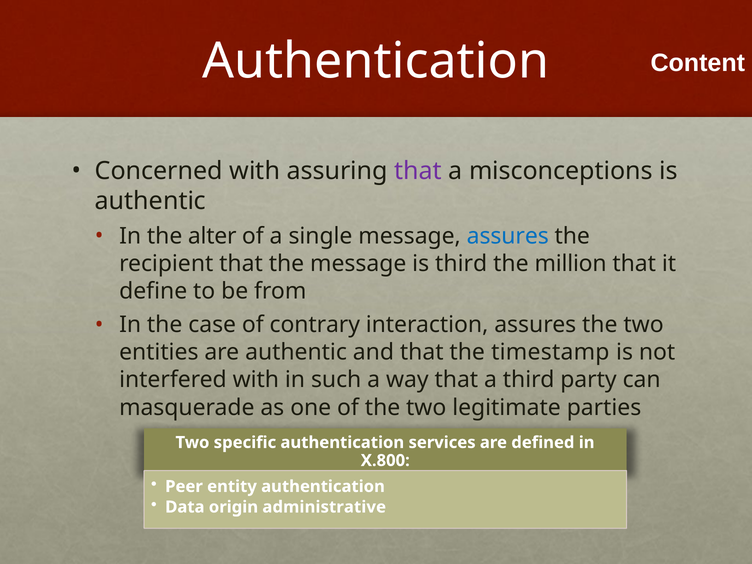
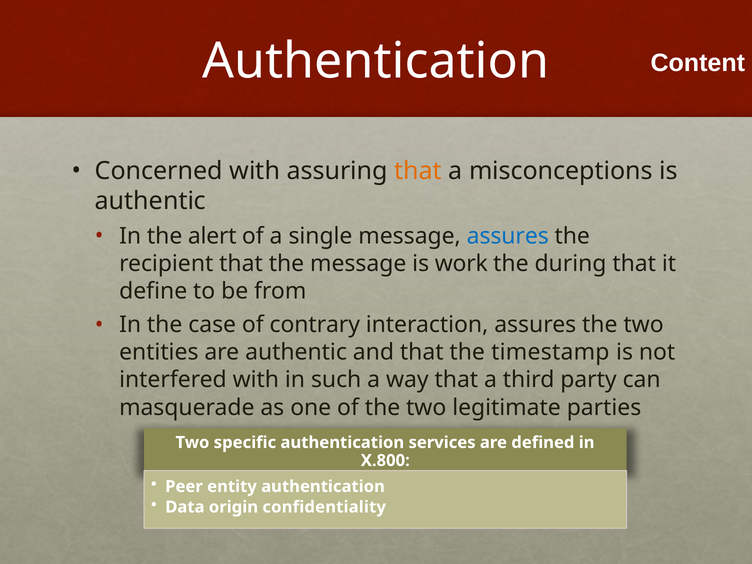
that at (418, 171) colour: purple -> orange
alter: alter -> alert
is third: third -> work
million: million -> during
administrative: administrative -> confidentiality
